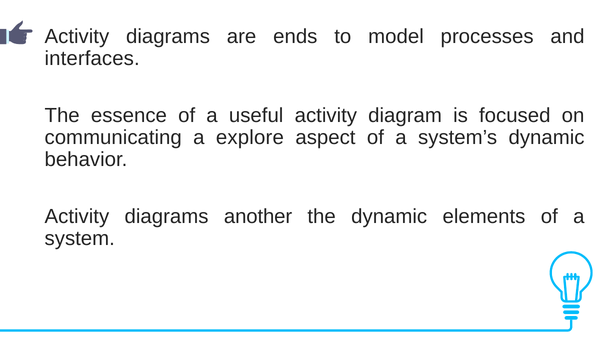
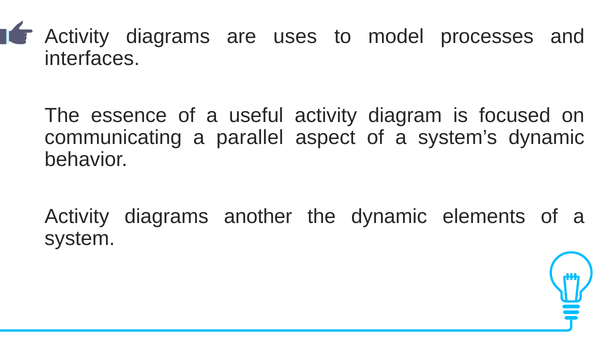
ends: ends -> uses
explore: explore -> parallel
